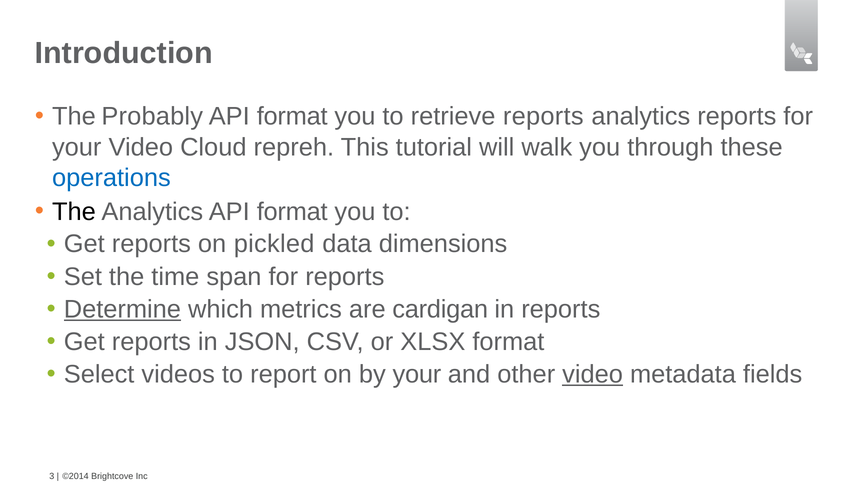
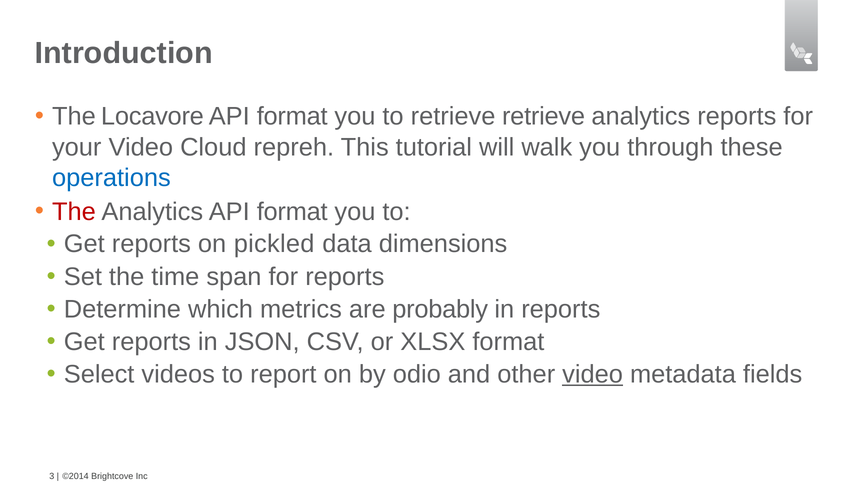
Probably: Probably -> Locavore
retrieve reports: reports -> retrieve
The at (74, 212) colour: black -> red
Determine underline: present -> none
cardigan: cardigan -> probably
by your: your -> odio
